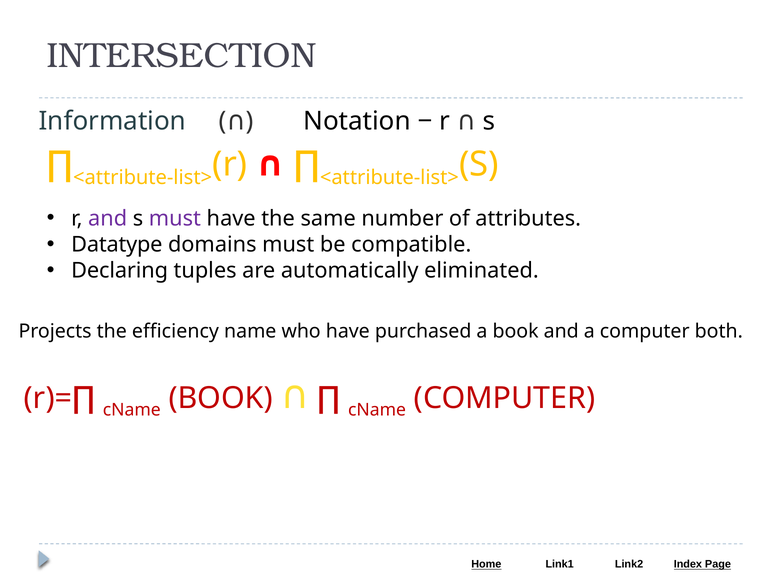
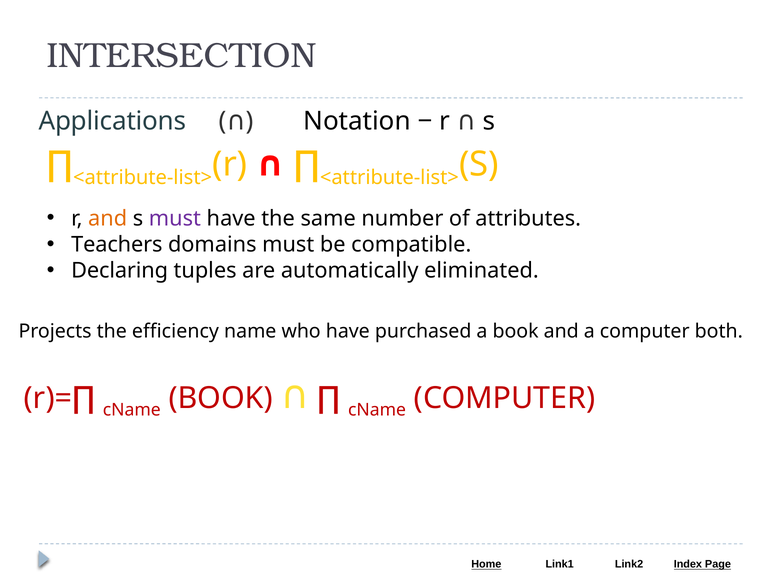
Information: Information -> Applications
and at (108, 218) colour: purple -> orange
Datatype: Datatype -> Teachers
